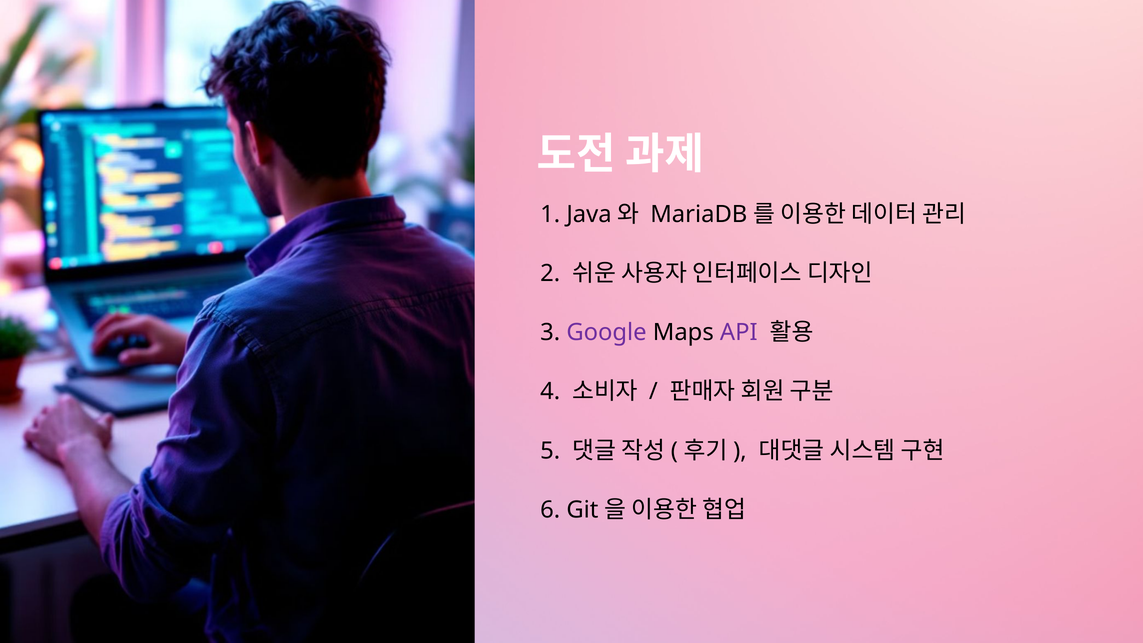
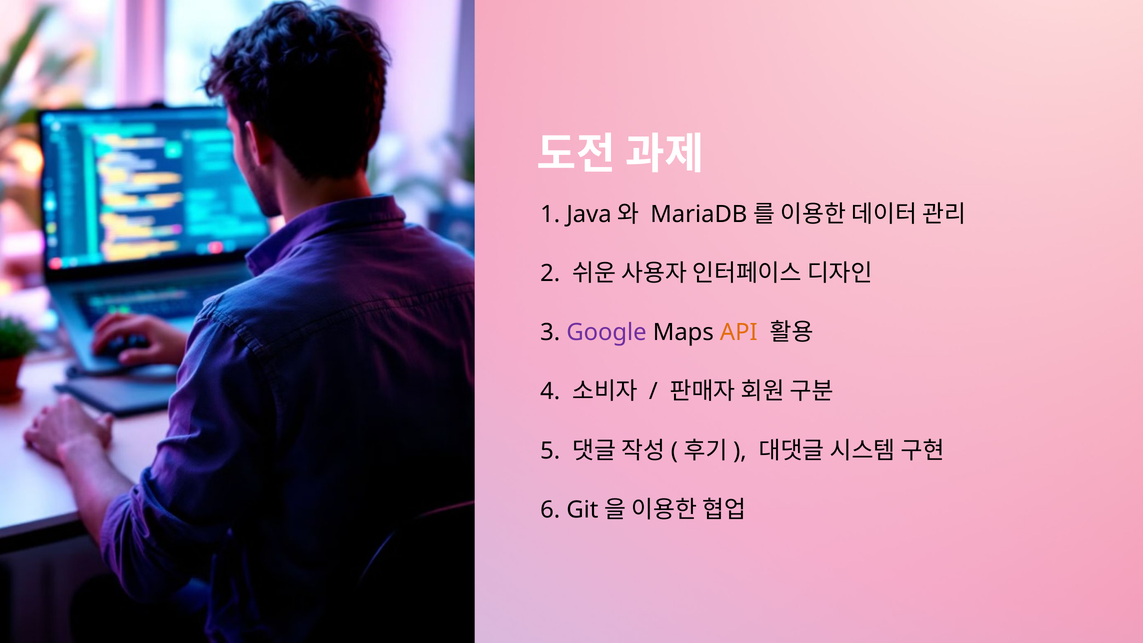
API colour: purple -> orange
